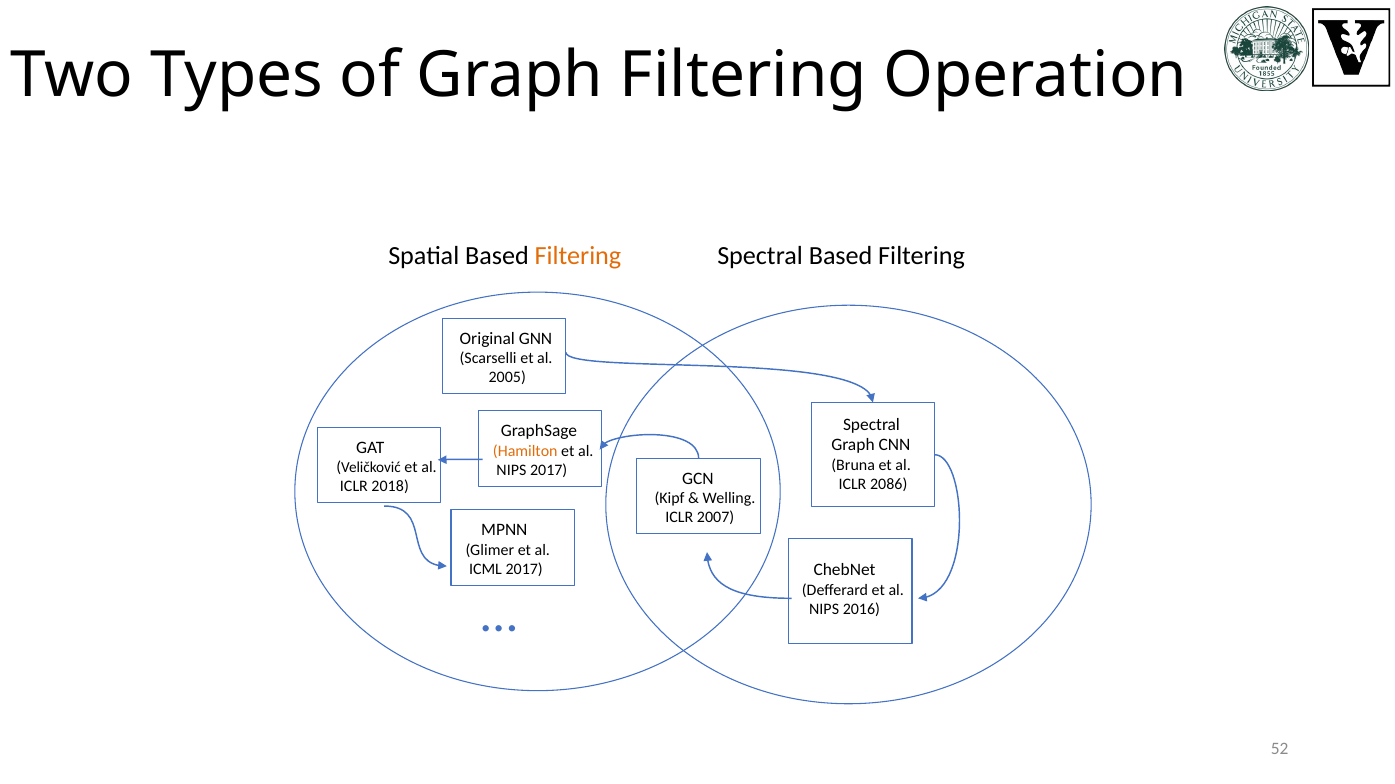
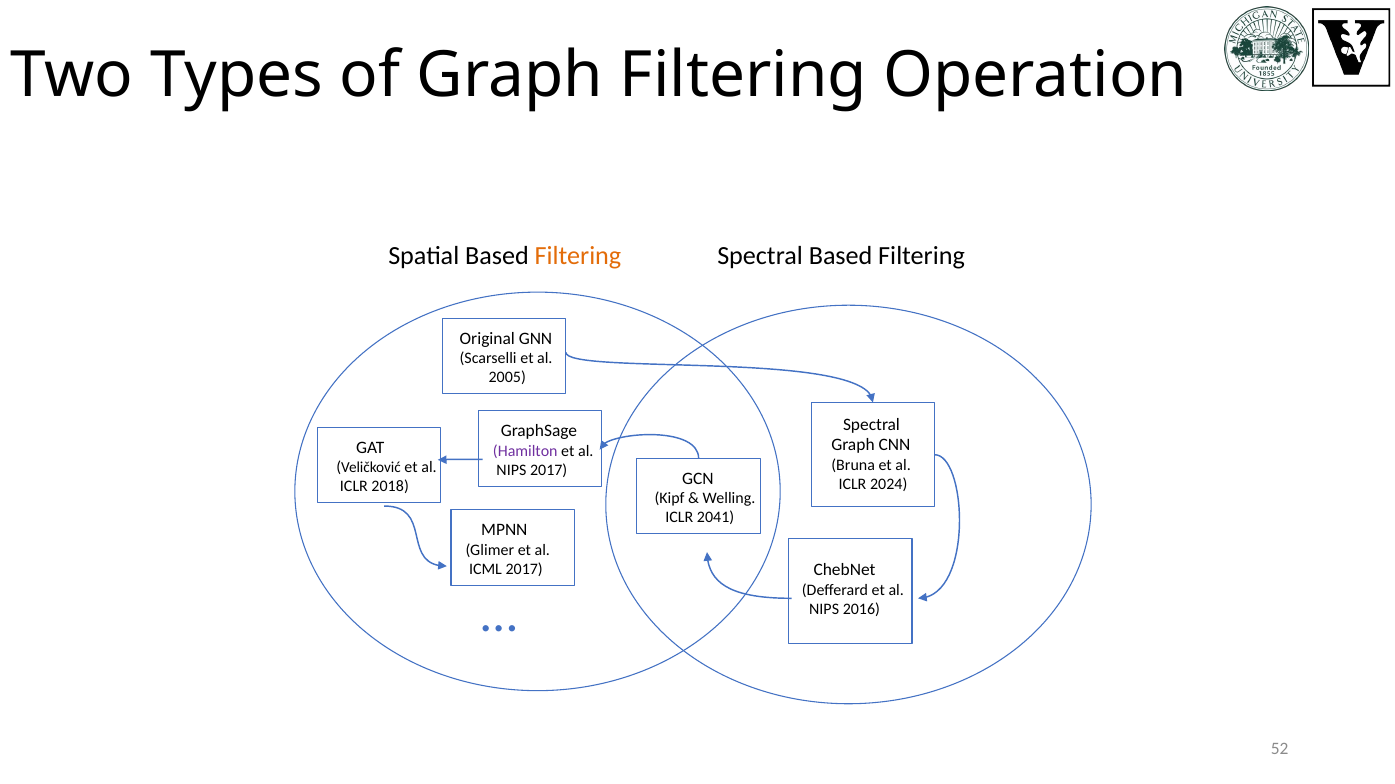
Hamilton colour: orange -> purple
2086: 2086 -> 2024
2007: 2007 -> 2041
